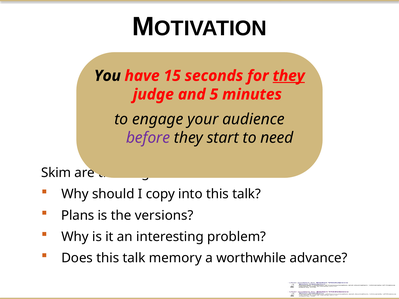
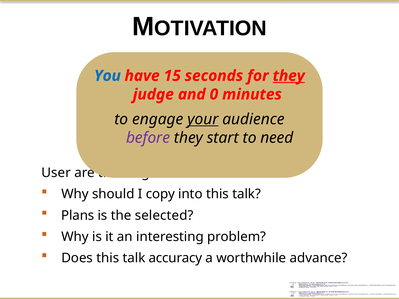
You colour: black -> blue
5: 5 -> 0
your underline: none -> present
Skim: Skim -> User
versions: versions -> selected
memory: memory -> accuracy
